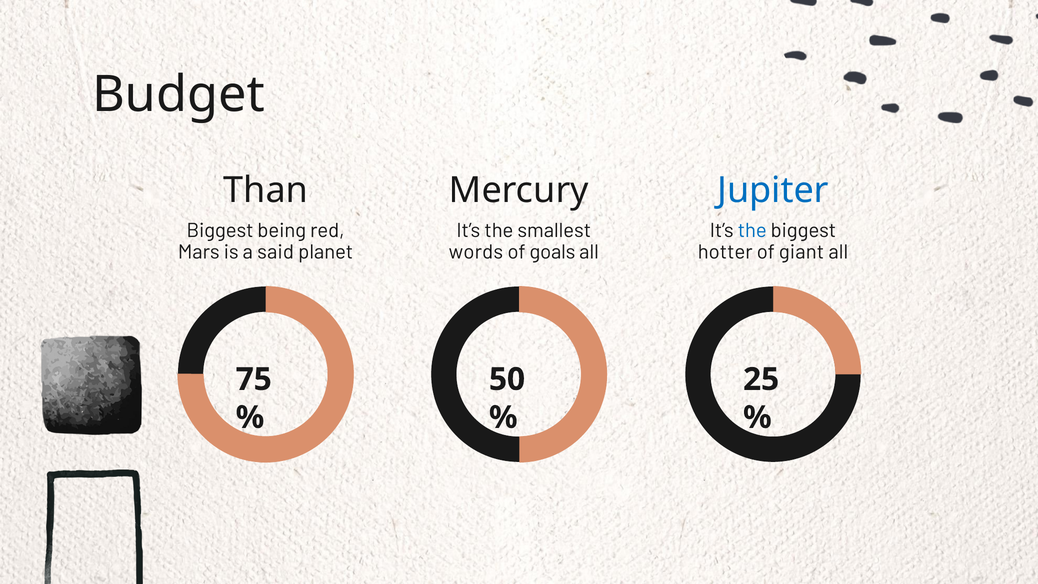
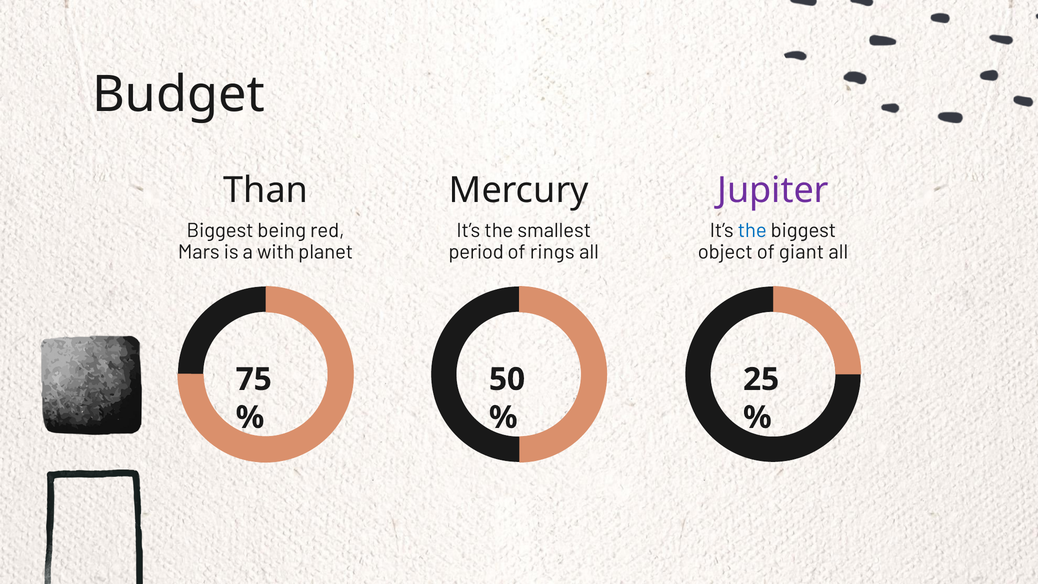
Jupiter colour: blue -> purple
said: said -> with
words: words -> period
goals: goals -> rings
hotter: hotter -> object
